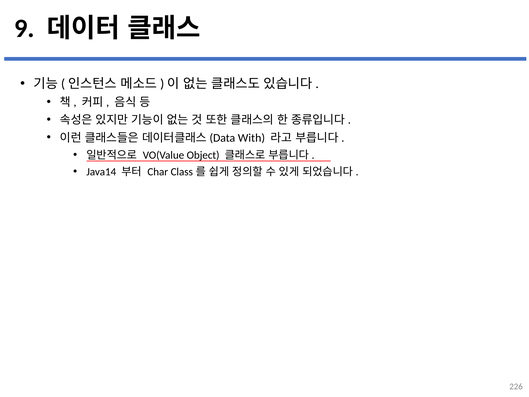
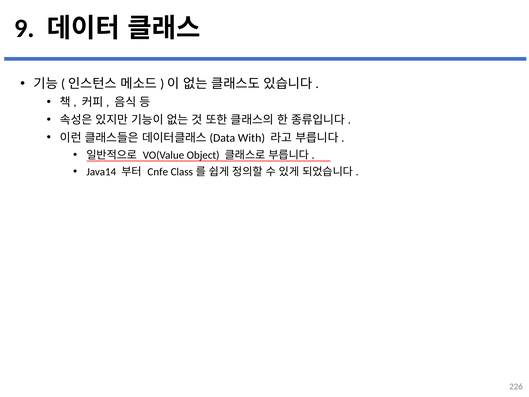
Char: Char -> Cnfe
